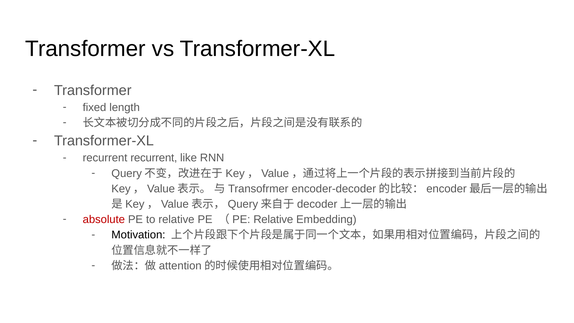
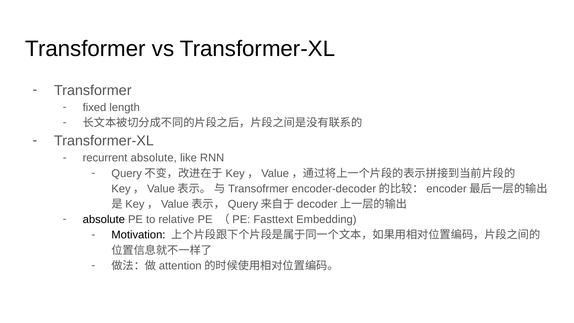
recurrent recurrent: recurrent -> absolute
absolute at (104, 219) colour: red -> black
（PE Relative: Relative -> Fasttext
